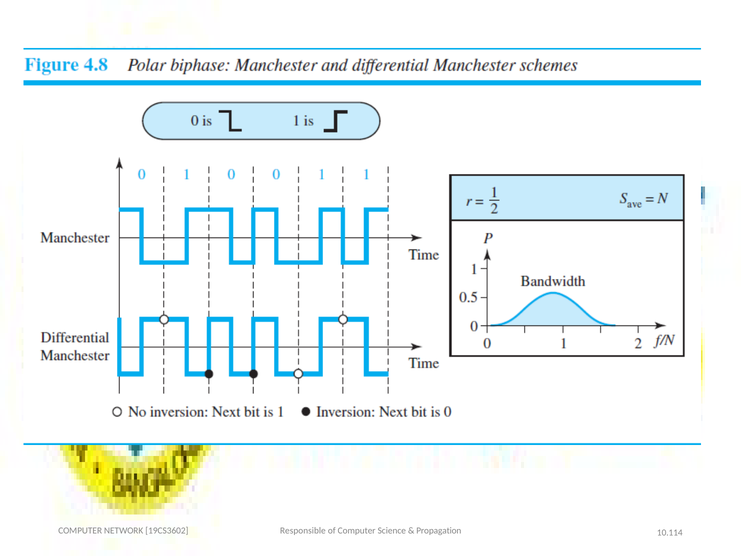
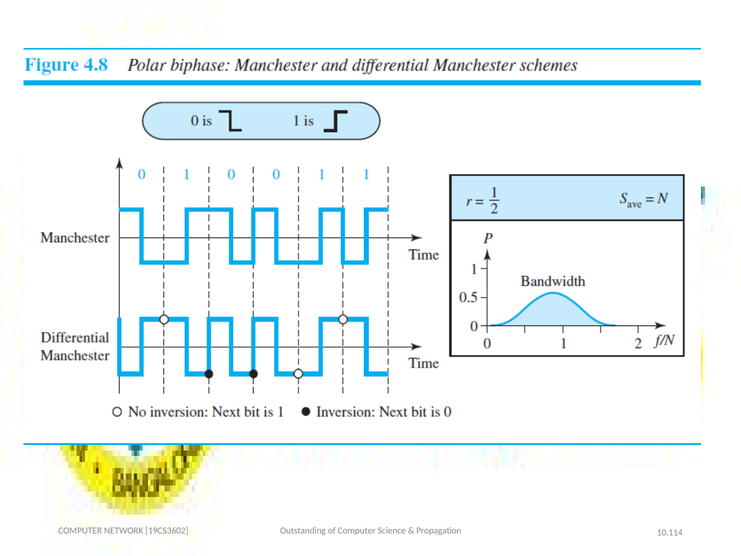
Responsible: Responsible -> Outstanding
